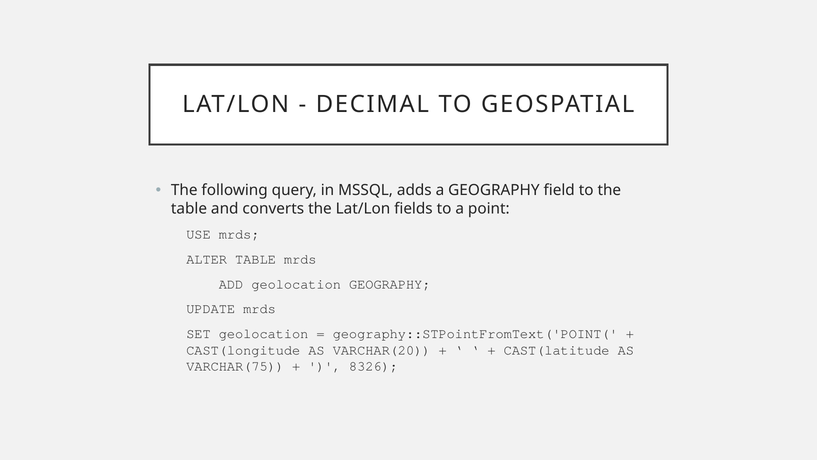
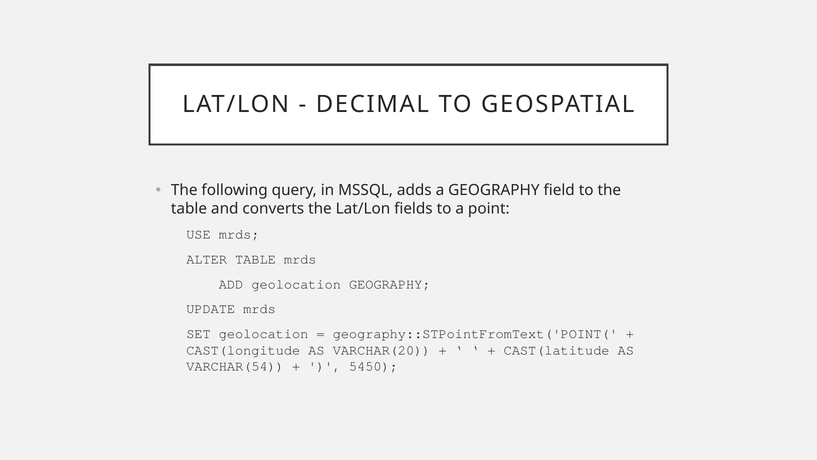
VARCHAR(75: VARCHAR(75 -> VARCHAR(54
8326: 8326 -> 5450
